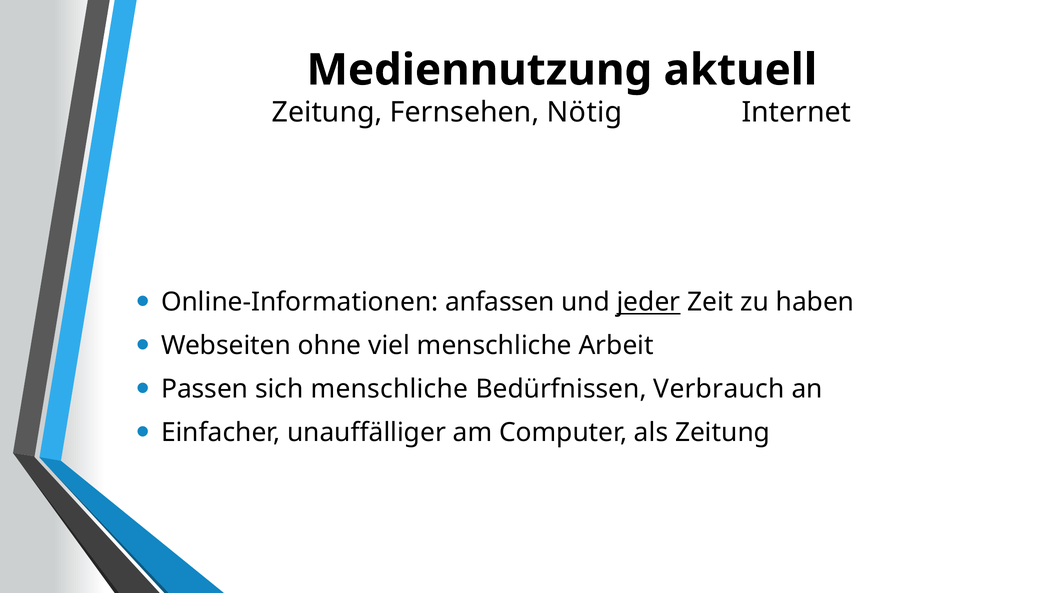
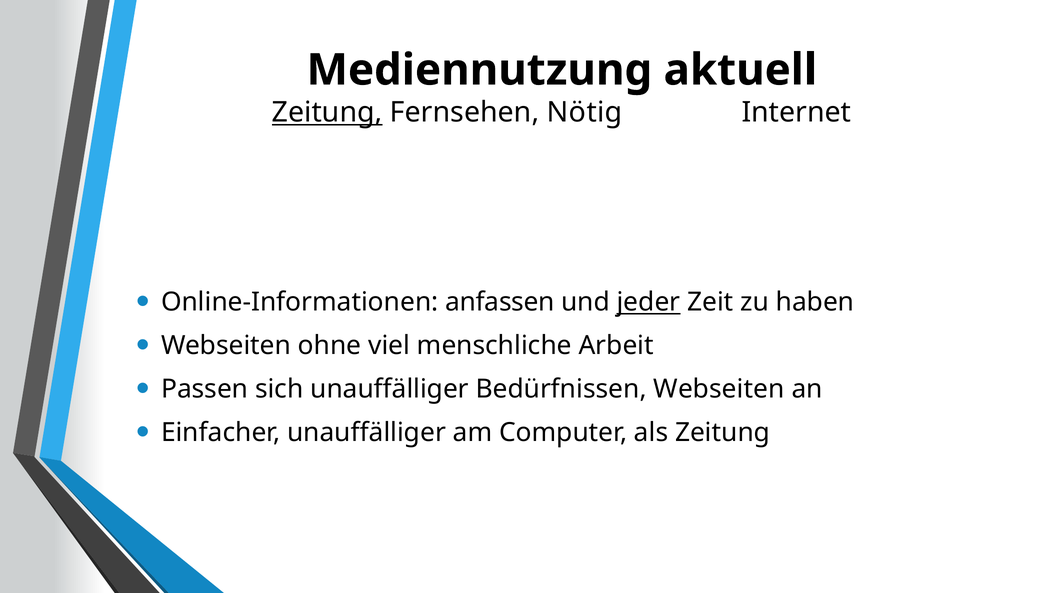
Zeitung at (327, 113) underline: none -> present
sich menschliche: menschliche -> unauffälliger
Bedürfnissen Verbrauch: Verbrauch -> Webseiten
